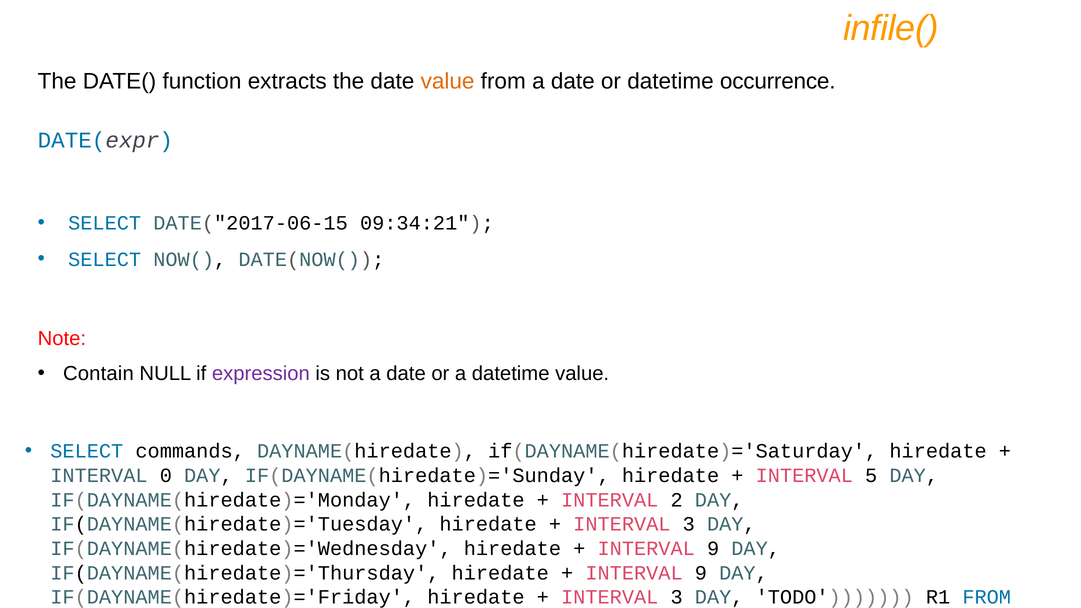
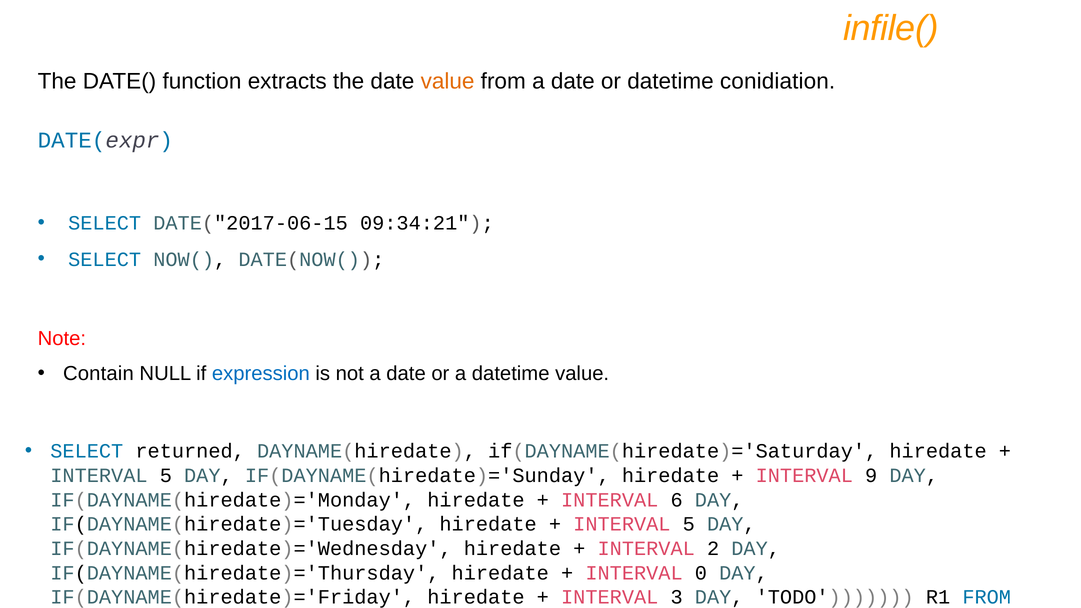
occurrence: occurrence -> conidiation
expression colour: purple -> blue
commands: commands -> returned
0 at (166, 476): 0 -> 5
5: 5 -> 9
2: 2 -> 6
3 at (689, 524): 3 -> 5
9 at (713, 549): 9 -> 2
9 at (701, 573): 9 -> 0
